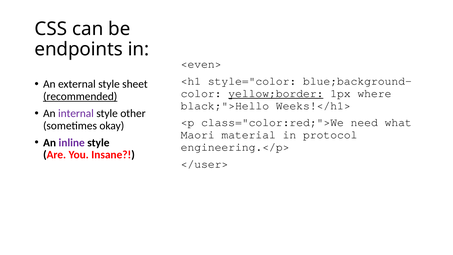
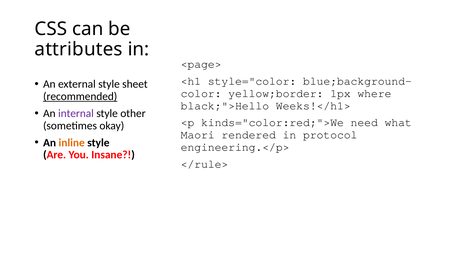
endpoints: endpoints -> attributes
<even>: <even> -> <page>
yellow;border underline: present -> none
class="color:red;">We: class="color:red;">We -> kinds="color:red;">We
material: material -> rendered
inline colour: purple -> orange
</user>: </user> -> </rule>
